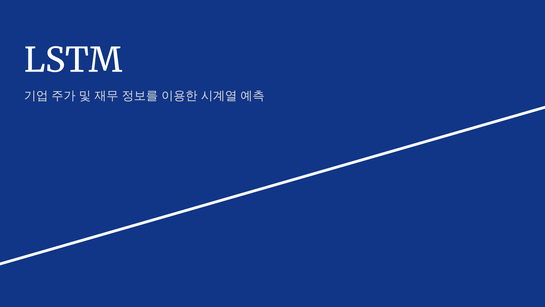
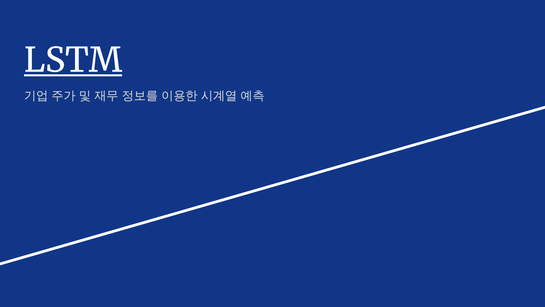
LSTM underline: none -> present
